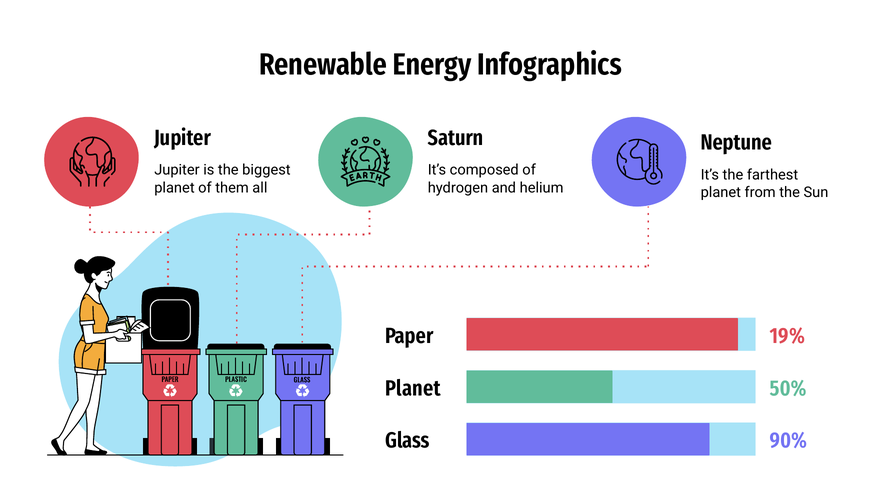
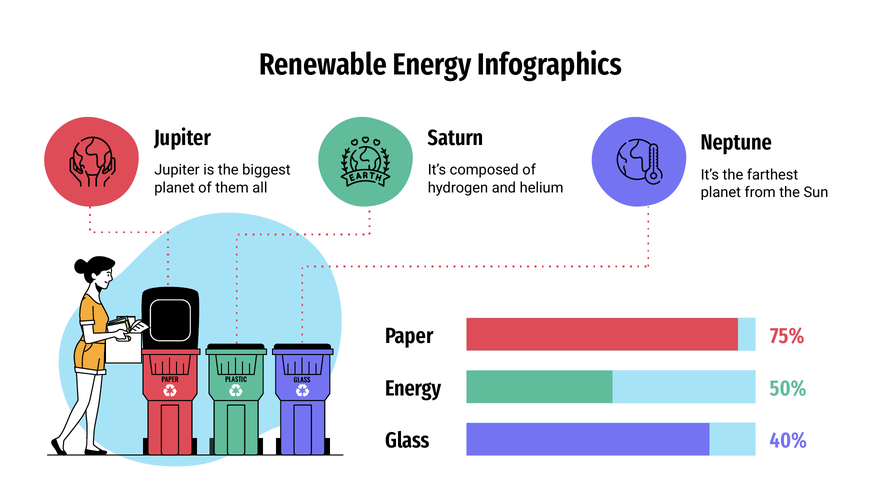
19%: 19% -> 75%
Planet at (413, 388): Planet -> Energy
90%: 90% -> 40%
